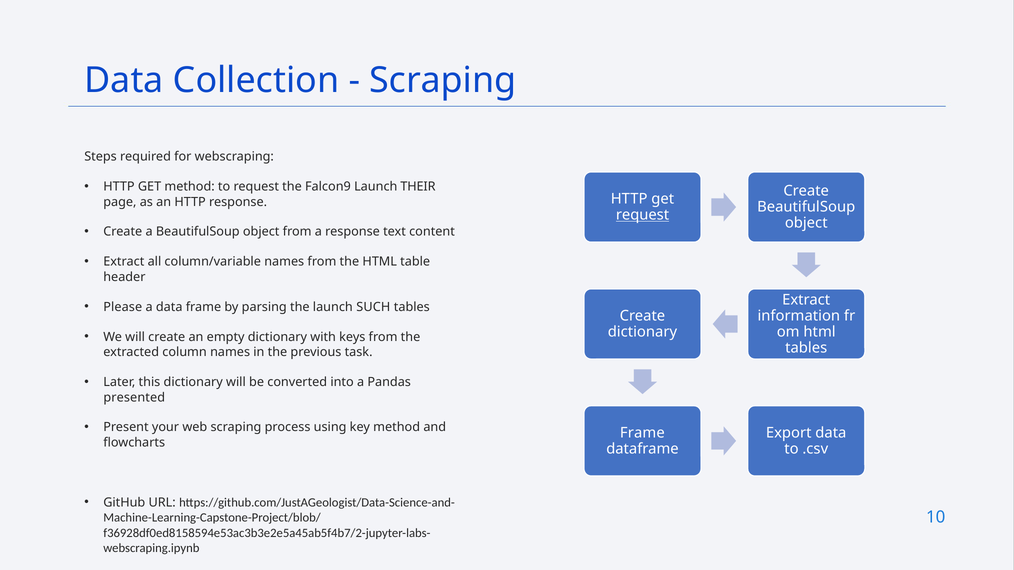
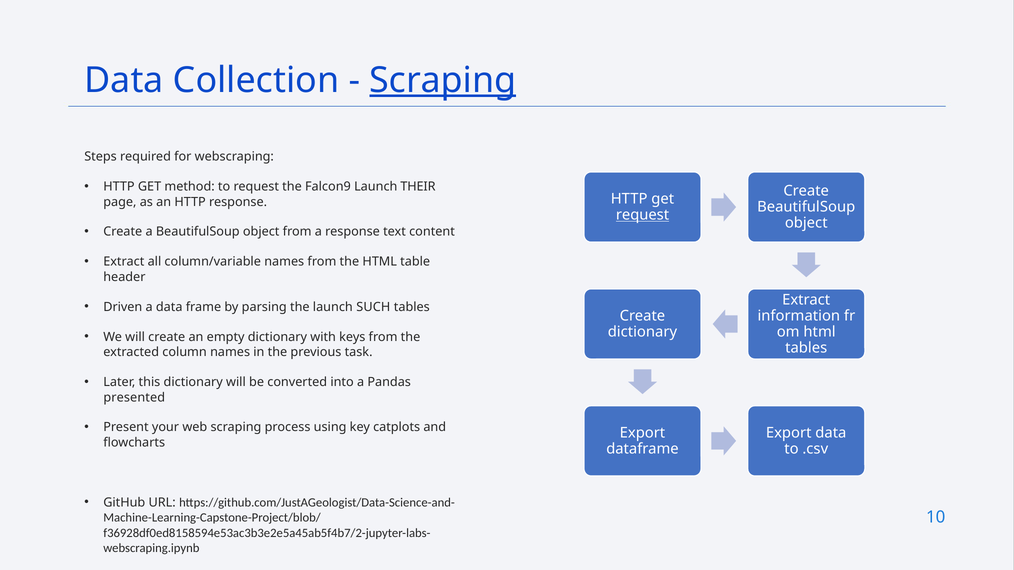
Scraping at (443, 80) underline: none -> present
Please: Please -> Driven
key method: method -> catplots
Frame at (642, 433): Frame -> Export
